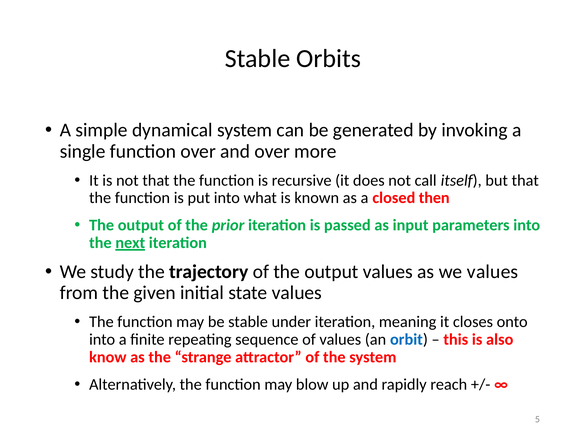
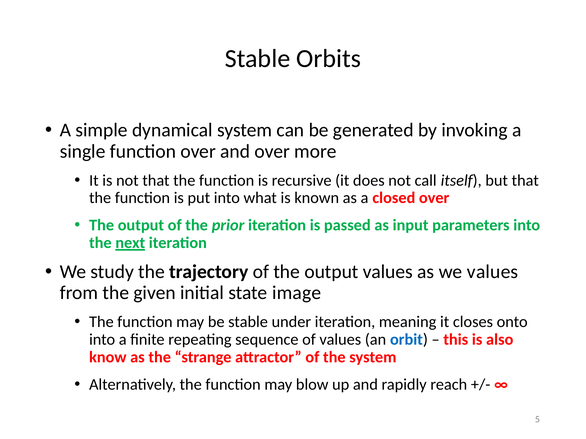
closed then: then -> over
state values: values -> image
